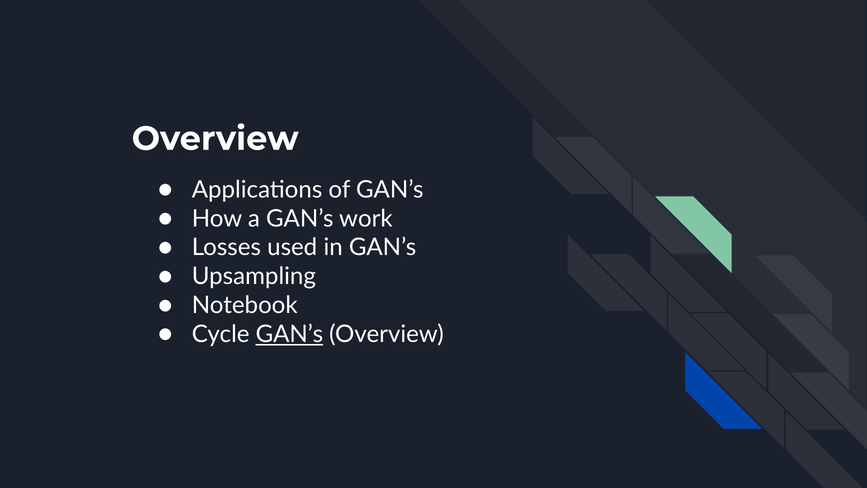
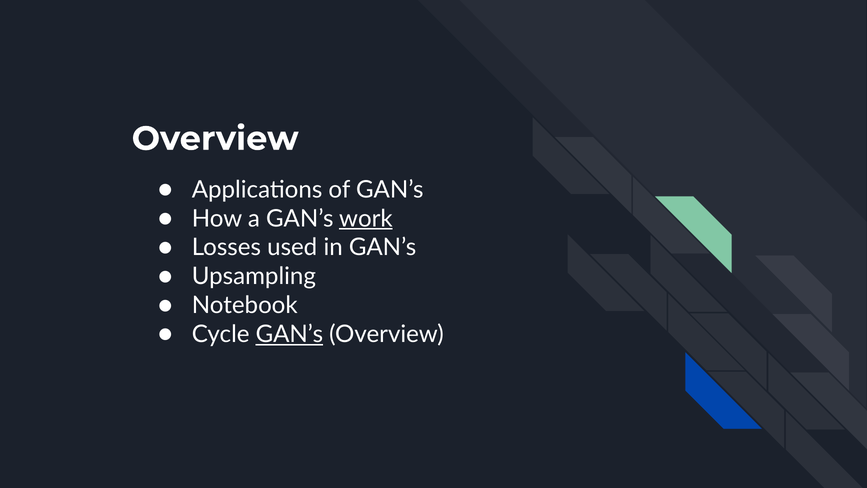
work underline: none -> present
